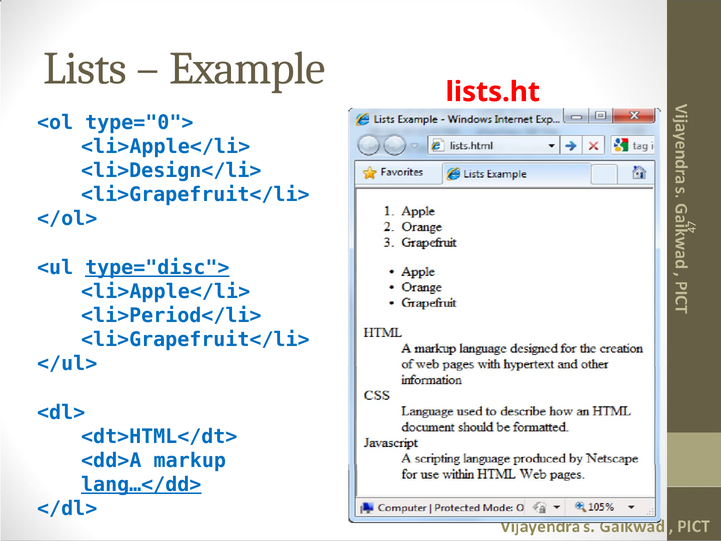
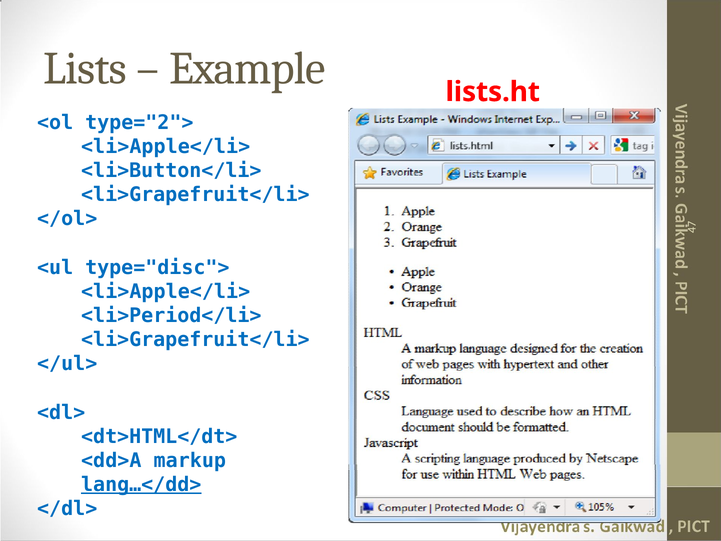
type="0">: type="0"> -> type="2">
<li>Design</li>: <li>Design</li> -> <li>Button</li>
type="disc"> underline: present -> none
